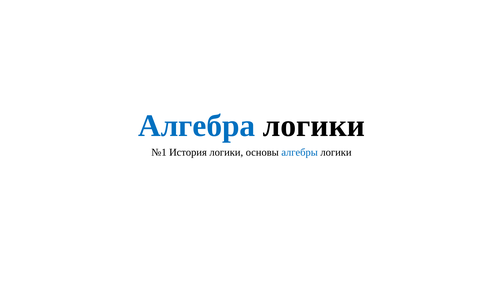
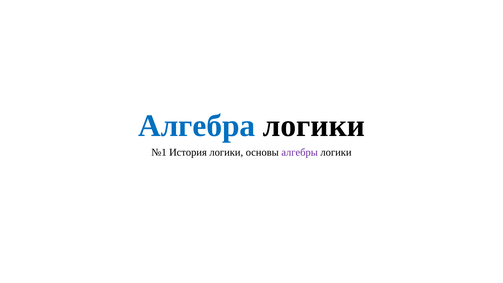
алгебры colour: blue -> purple
